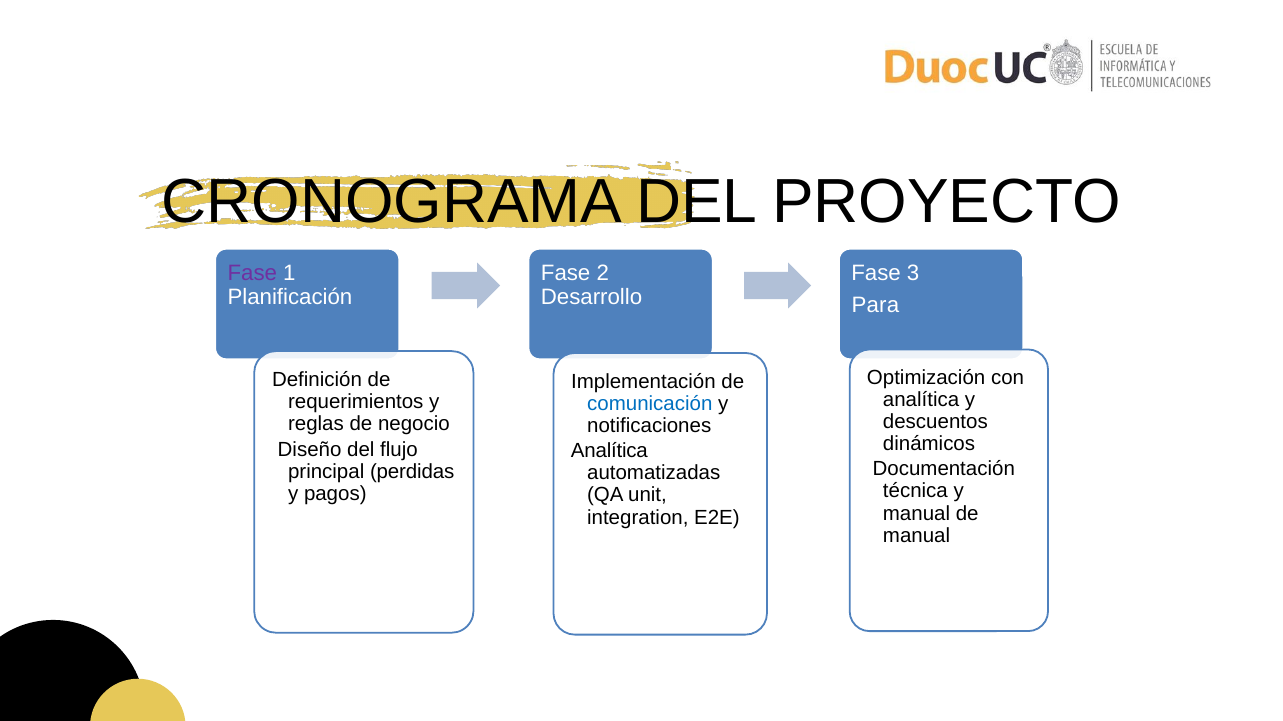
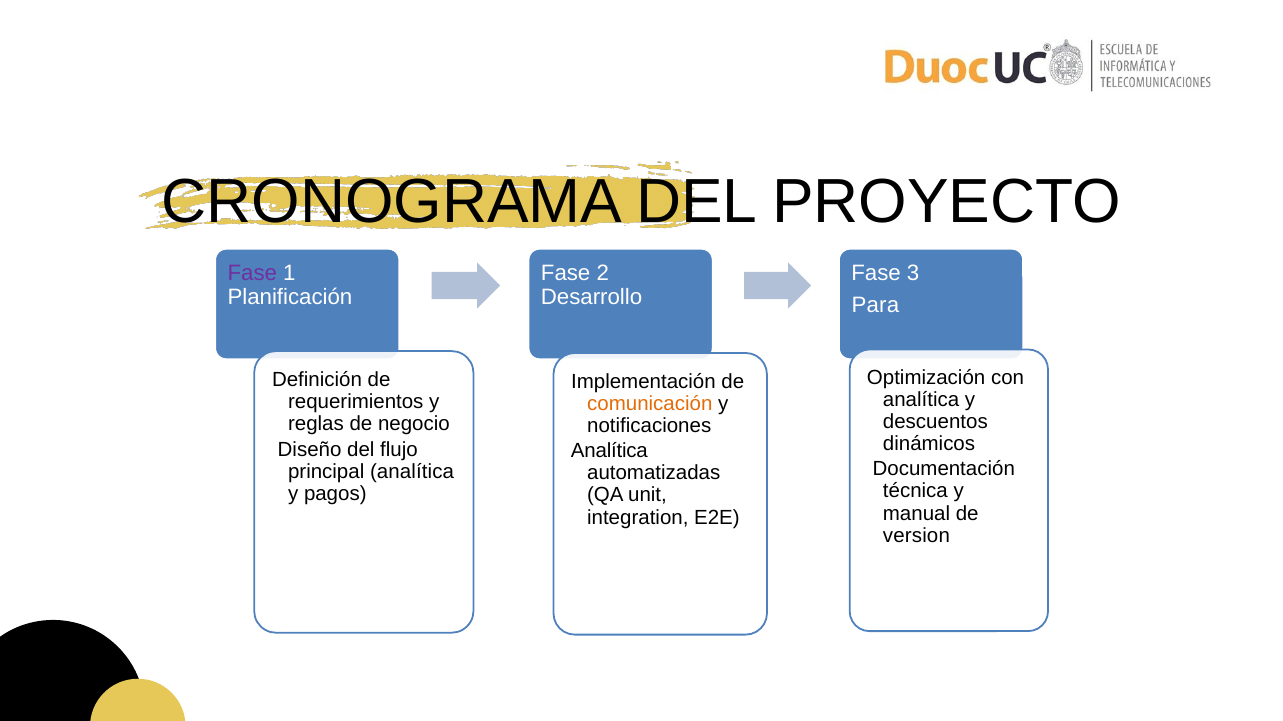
comunicación colour: blue -> orange
principal perdidas: perdidas -> analítica
manual at (917, 536): manual -> version
